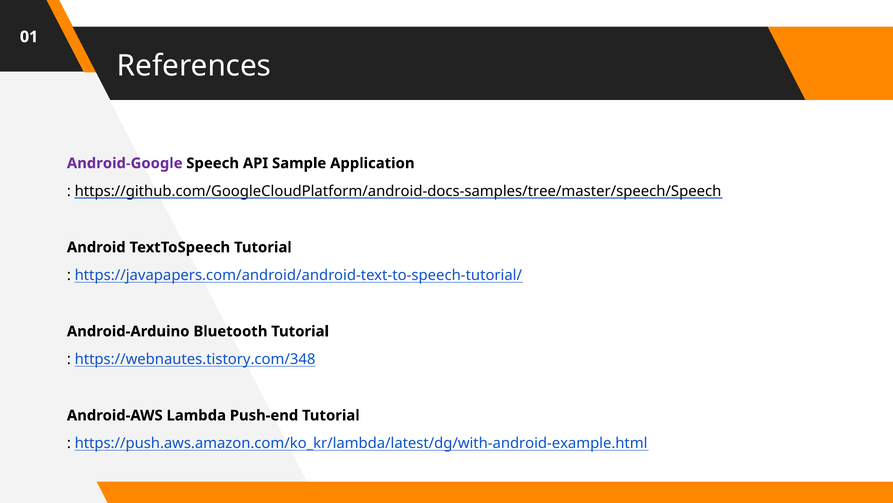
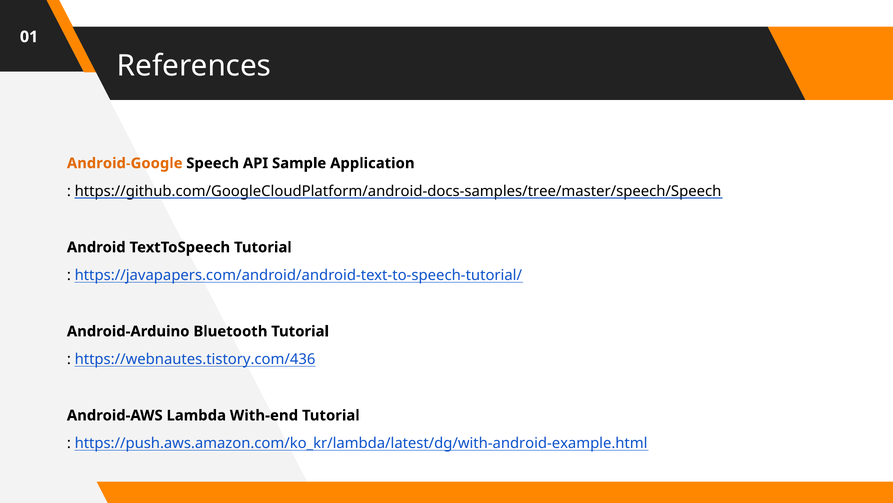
Android-Google colour: purple -> orange
https://webnautes.tistory.com/348: https://webnautes.tistory.com/348 -> https://webnautes.tistory.com/436
Push-end: Push-end -> With-end
